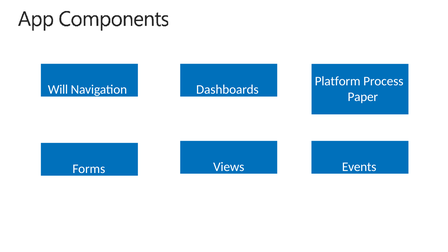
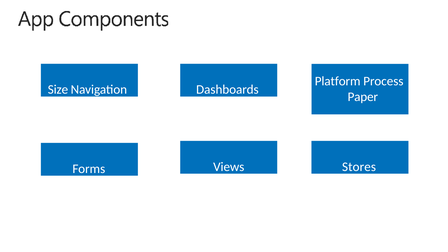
Will: Will -> Size
Events: Events -> Stores
